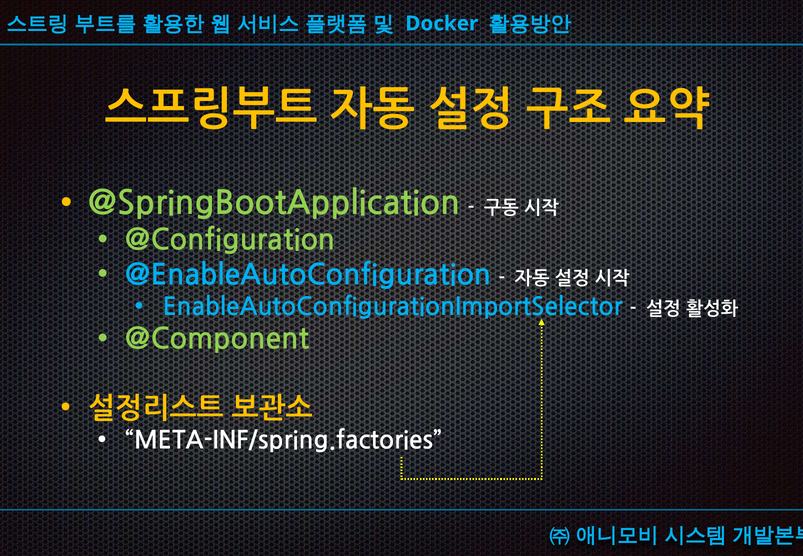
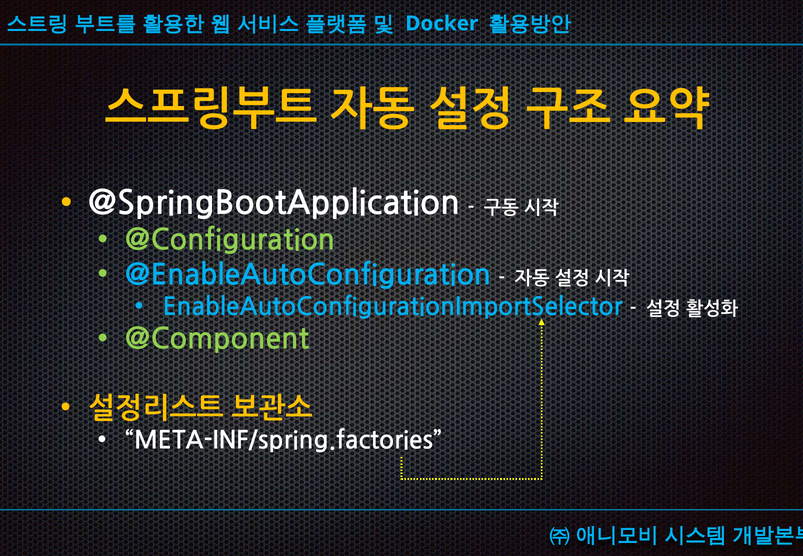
@SpringBootApplication colour: light green -> white
